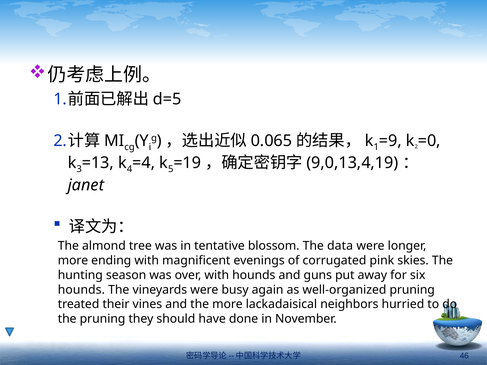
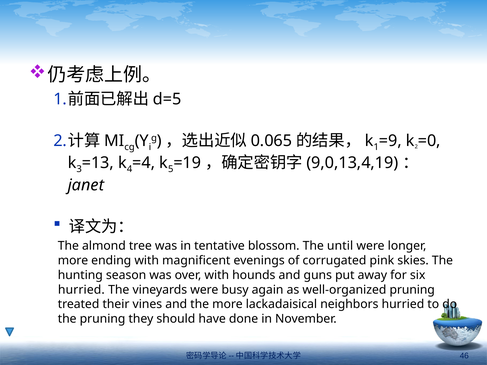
data: data -> until
hounds at (81, 290): hounds -> hurried
